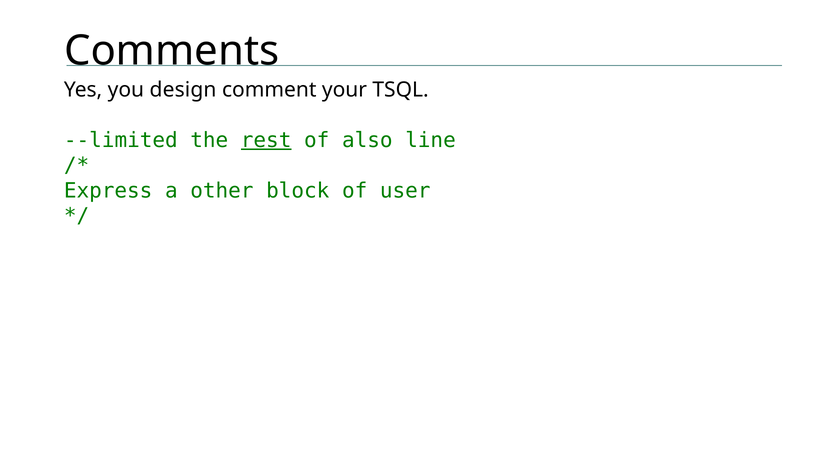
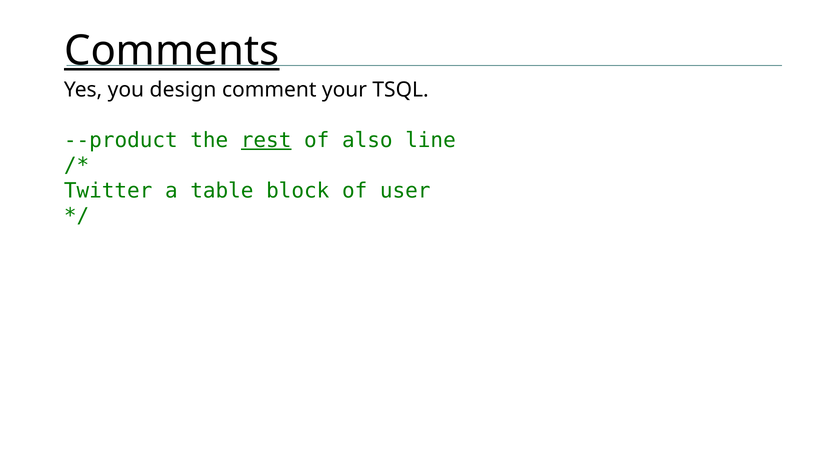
Comments underline: none -> present
--limited: --limited -> --product
Express: Express -> Twitter
other: other -> table
